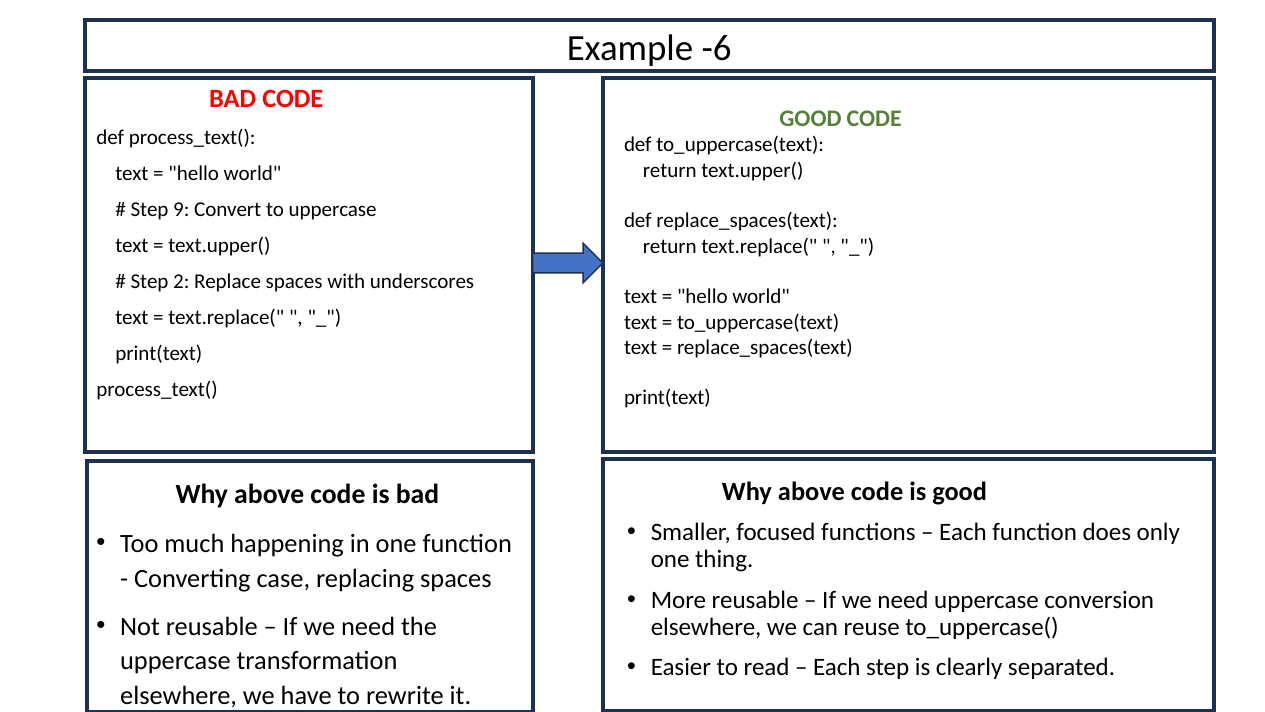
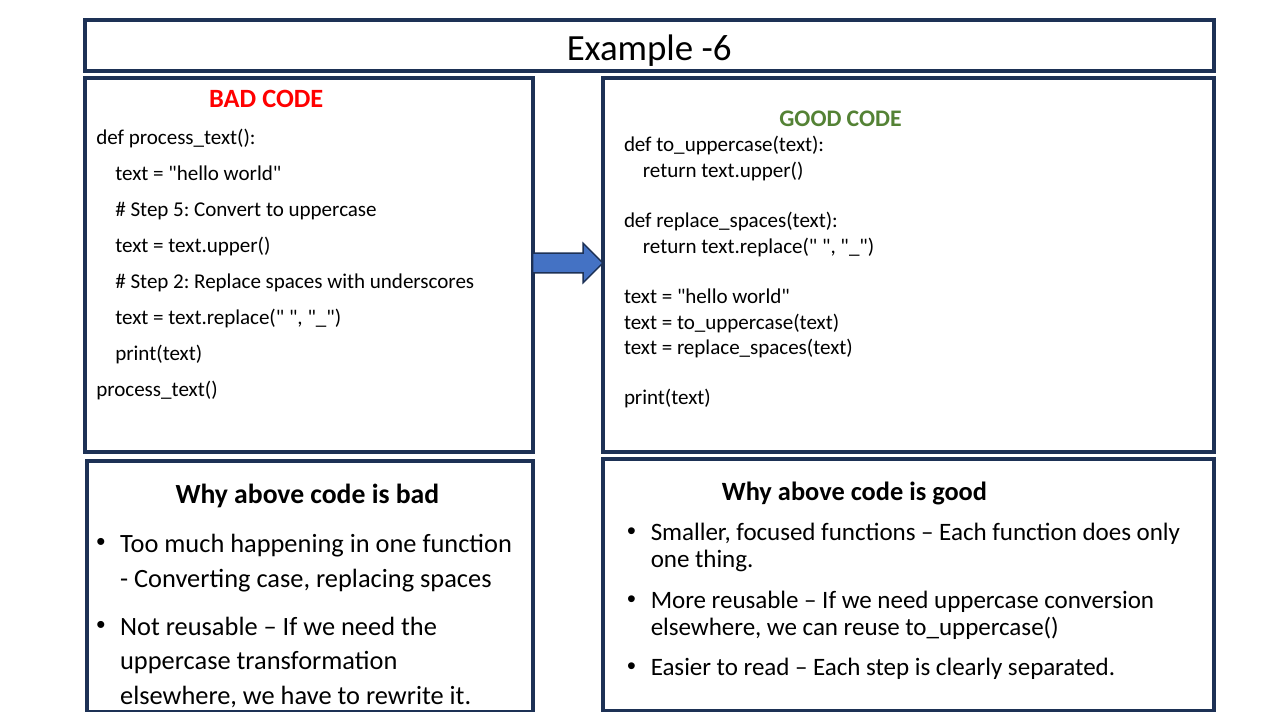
9: 9 -> 5
